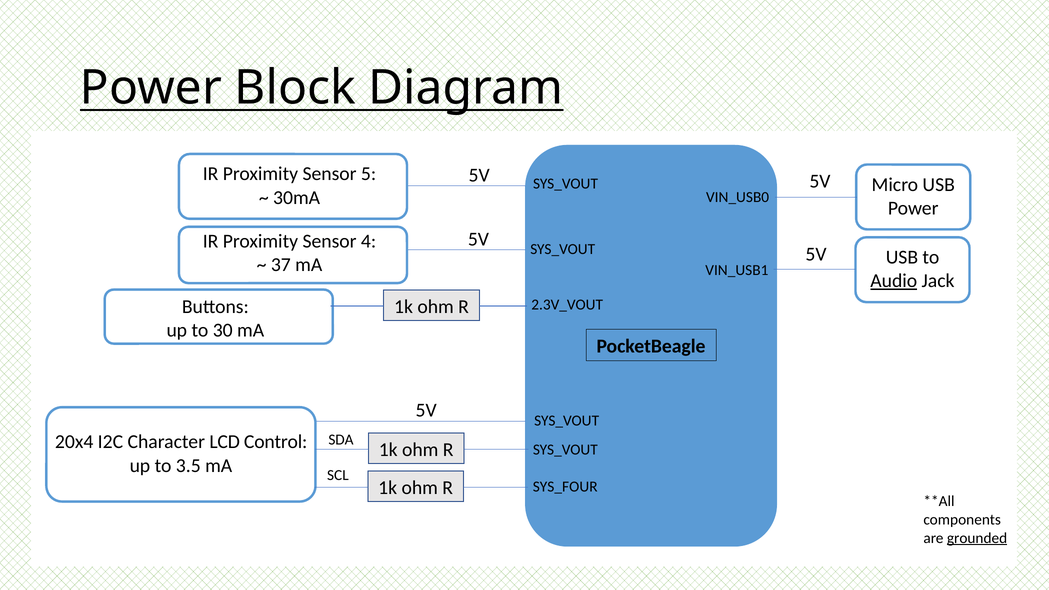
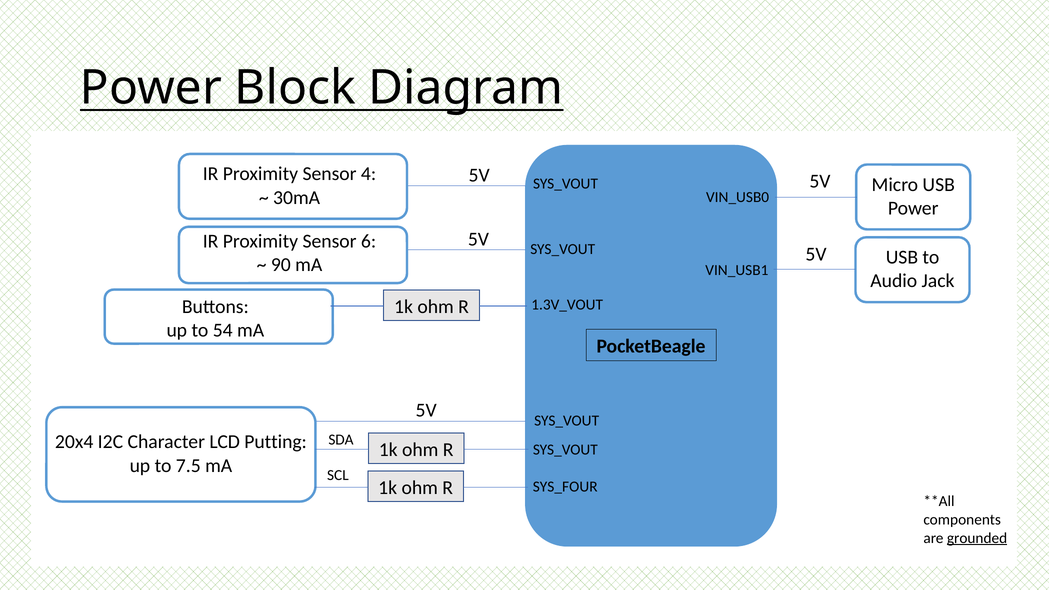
5: 5 -> 4
4: 4 -> 6
37: 37 -> 90
Audio underline: present -> none
2.3V_VOUT: 2.3V_VOUT -> 1.3V_VOUT
30: 30 -> 54
Control: Control -> Putting
3.5: 3.5 -> 7.5
